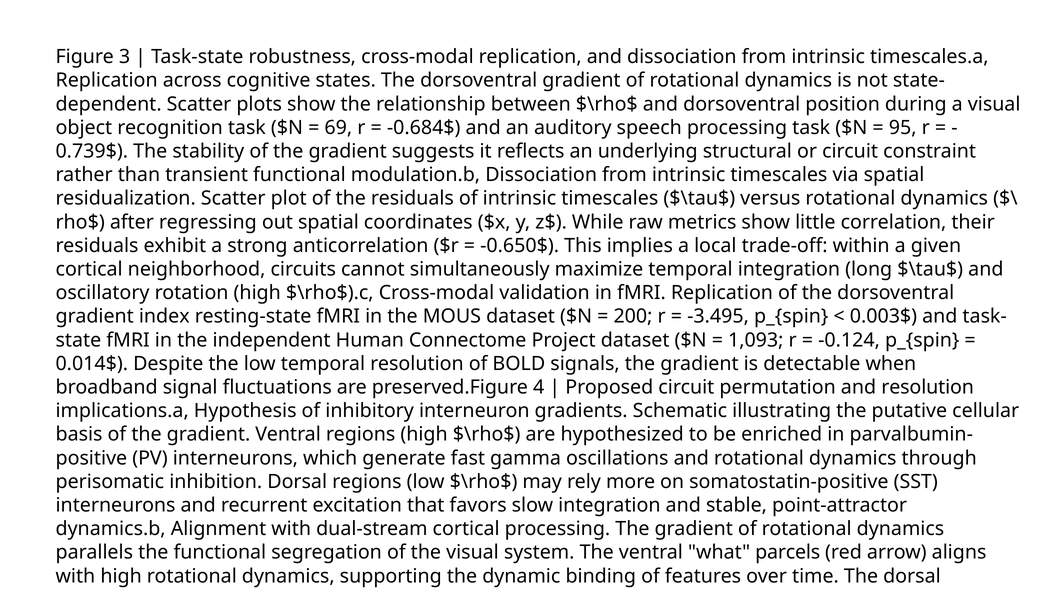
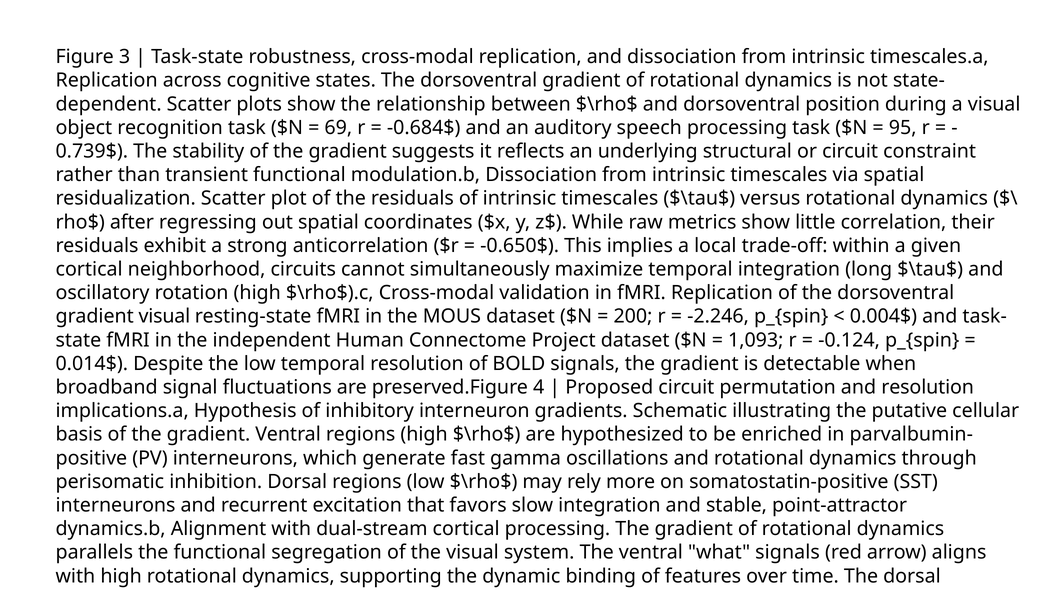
gradient index: index -> visual
-3.495: -3.495 -> -2.246
0.003$: 0.003$ -> 0.004$
what parcels: parcels -> signals
